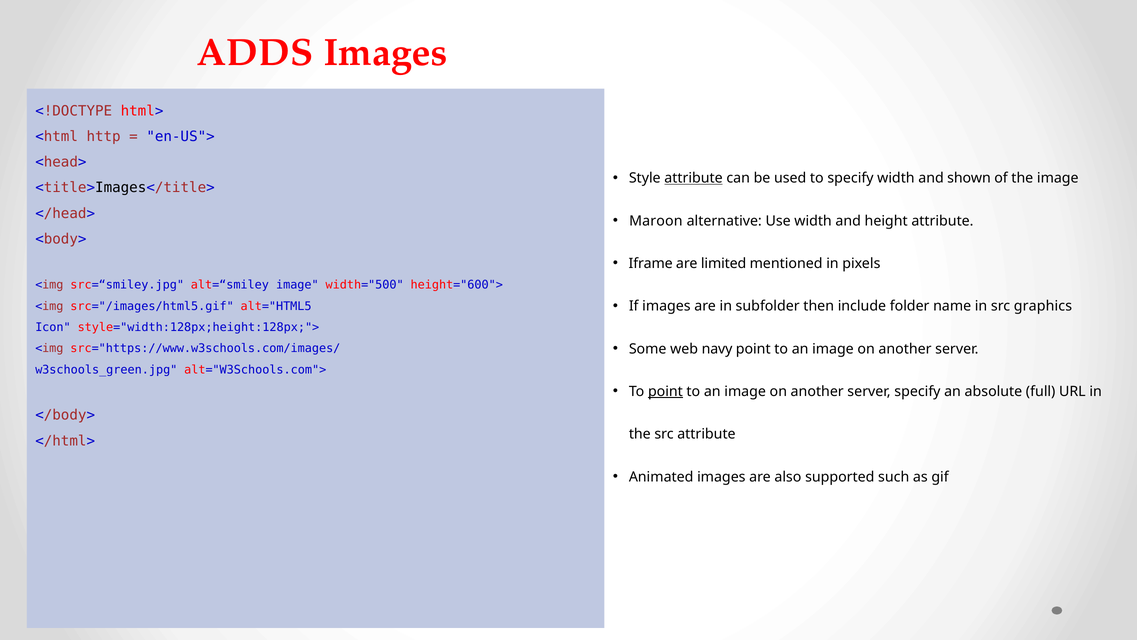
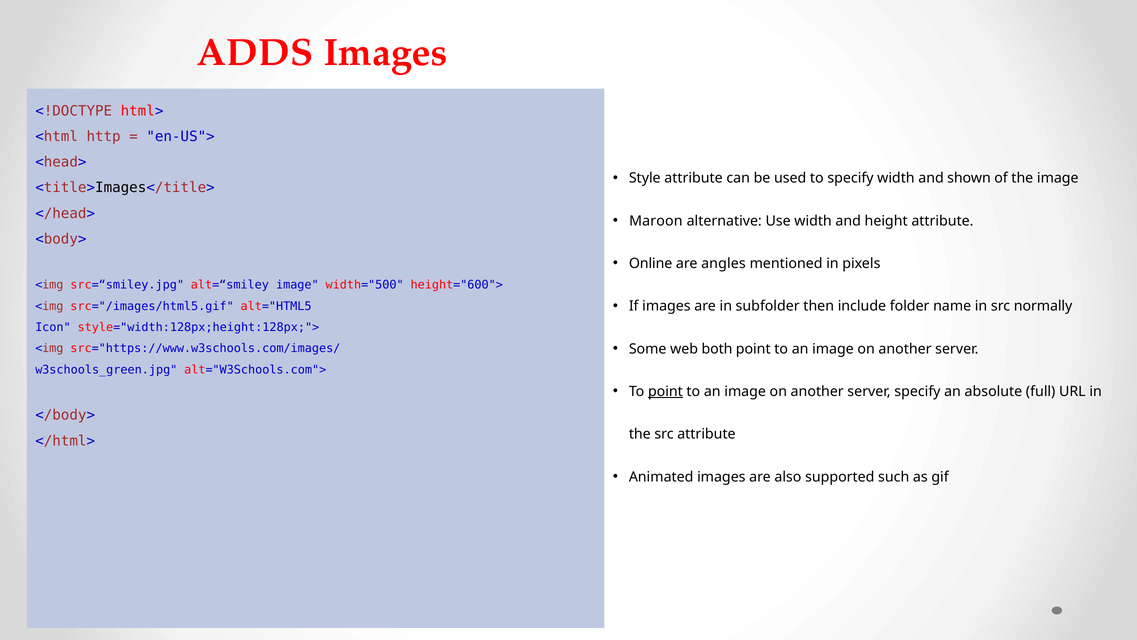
attribute at (694, 178) underline: present -> none
Iframe: Iframe -> Online
limited: limited -> angles
graphics: graphics -> normally
navy: navy -> both
